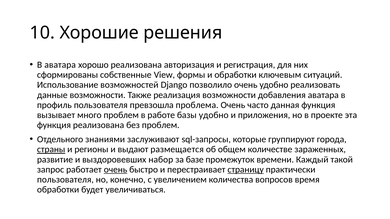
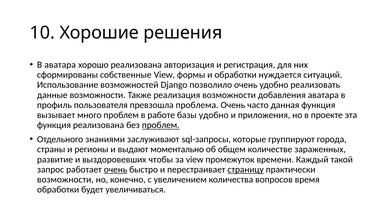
ключевым: ключевым -> нуждается
проблем at (161, 125) underline: none -> present
страны underline: present -> none
размещается: размещается -> моментально
набор: набор -> чтобы
за базе: базе -> view
пользователя at (65, 180): пользователя -> возможности
